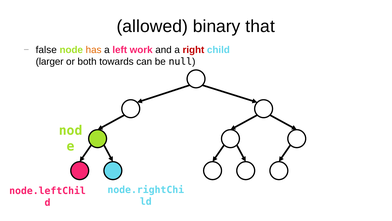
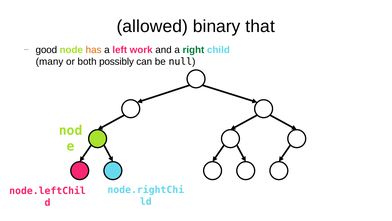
false: false -> good
right colour: red -> green
larger: larger -> many
towards: towards -> possibly
